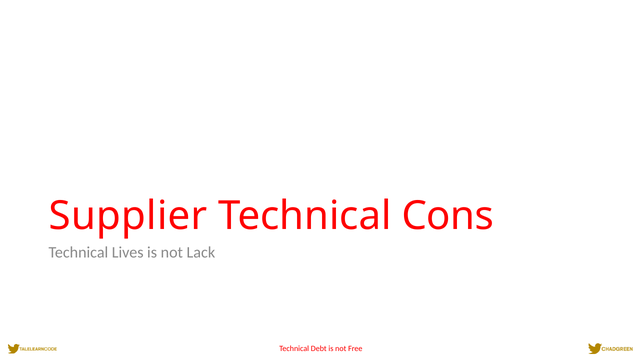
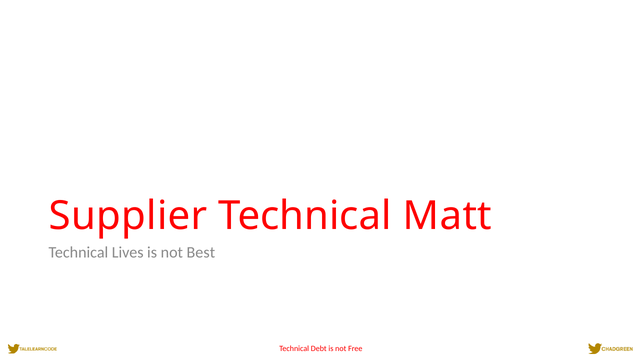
Cons: Cons -> Matt
Lack: Lack -> Best
